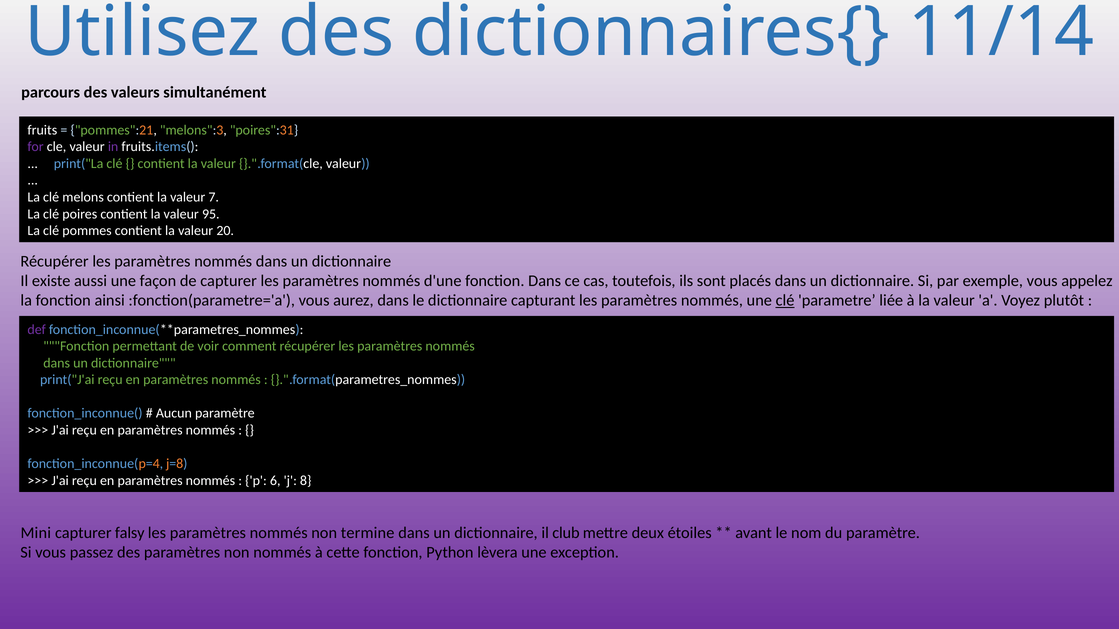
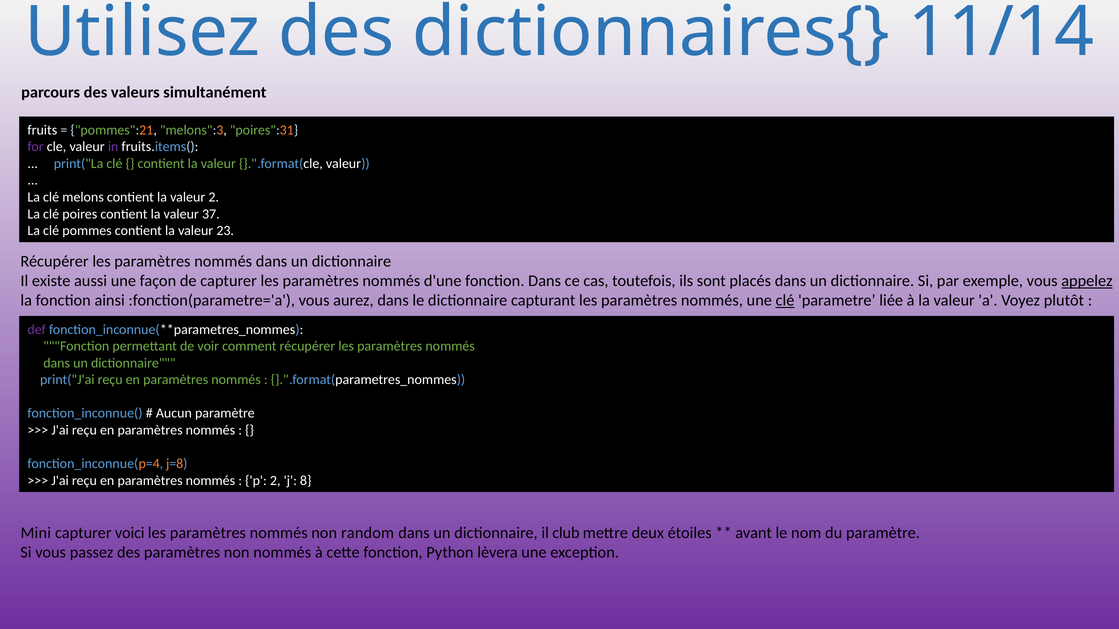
valeur 7: 7 -> 2
95: 95 -> 37
20: 20 -> 23
appelez underline: none -> present
p 6: 6 -> 2
falsy: falsy -> voici
termine: termine -> random
